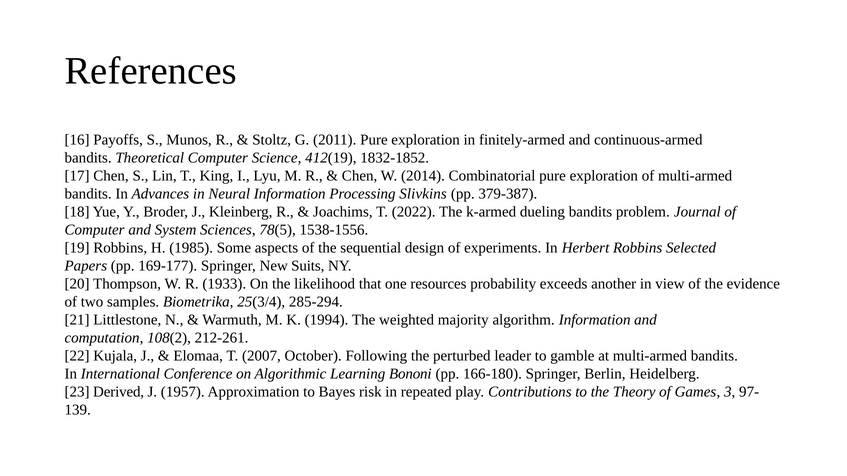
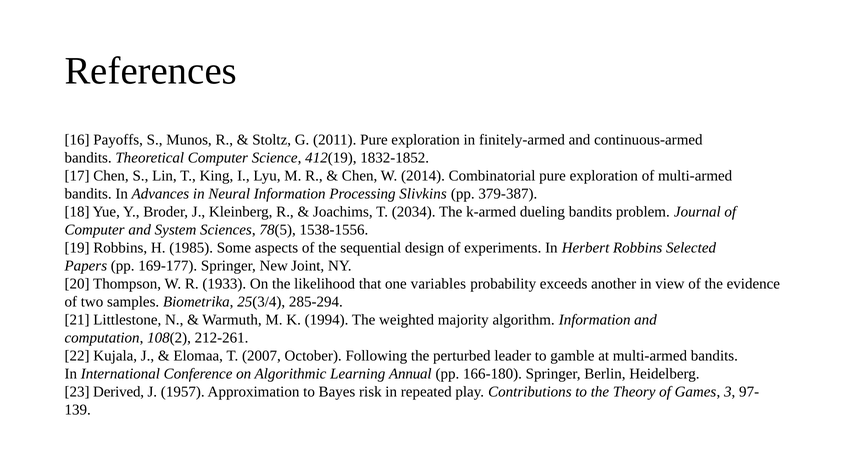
2022: 2022 -> 2034
Suits: Suits -> Joint
resources: resources -> variables
Bononi: Bononi -> Annual
